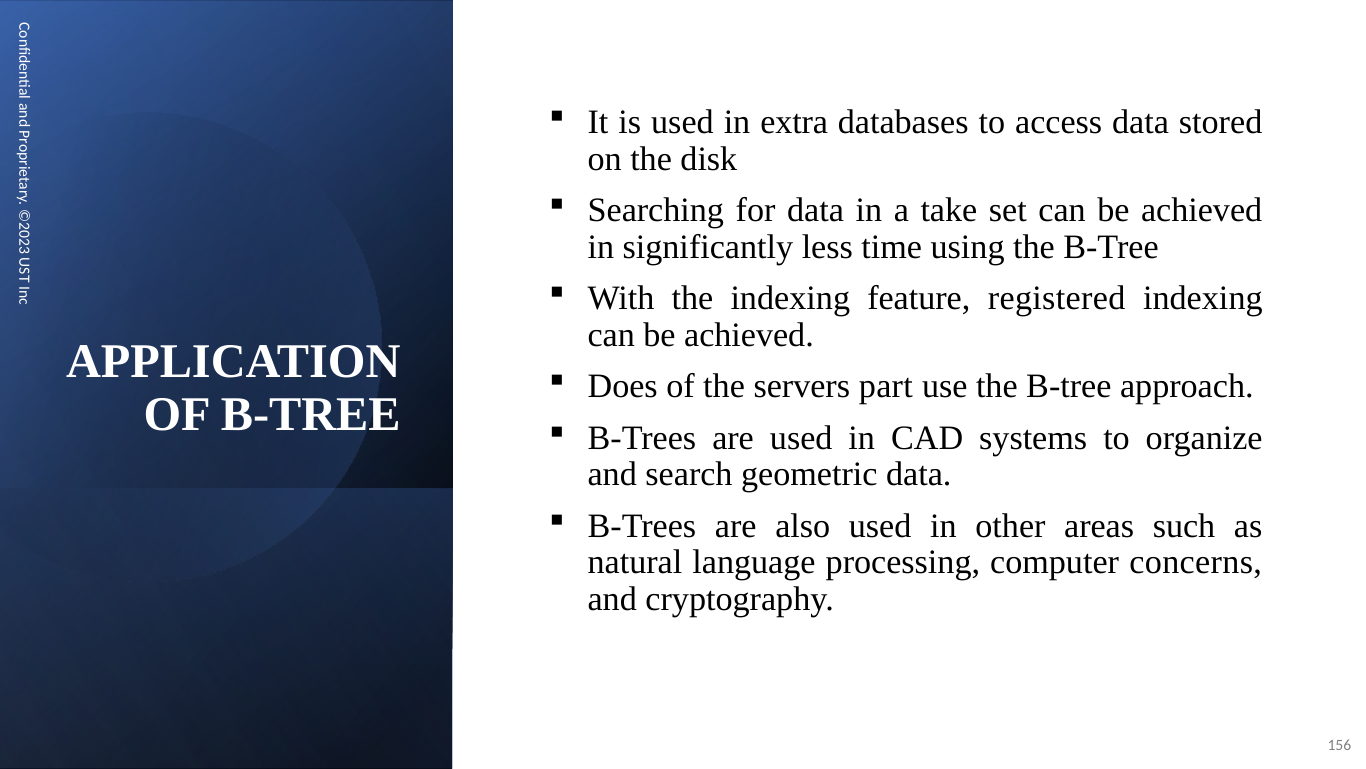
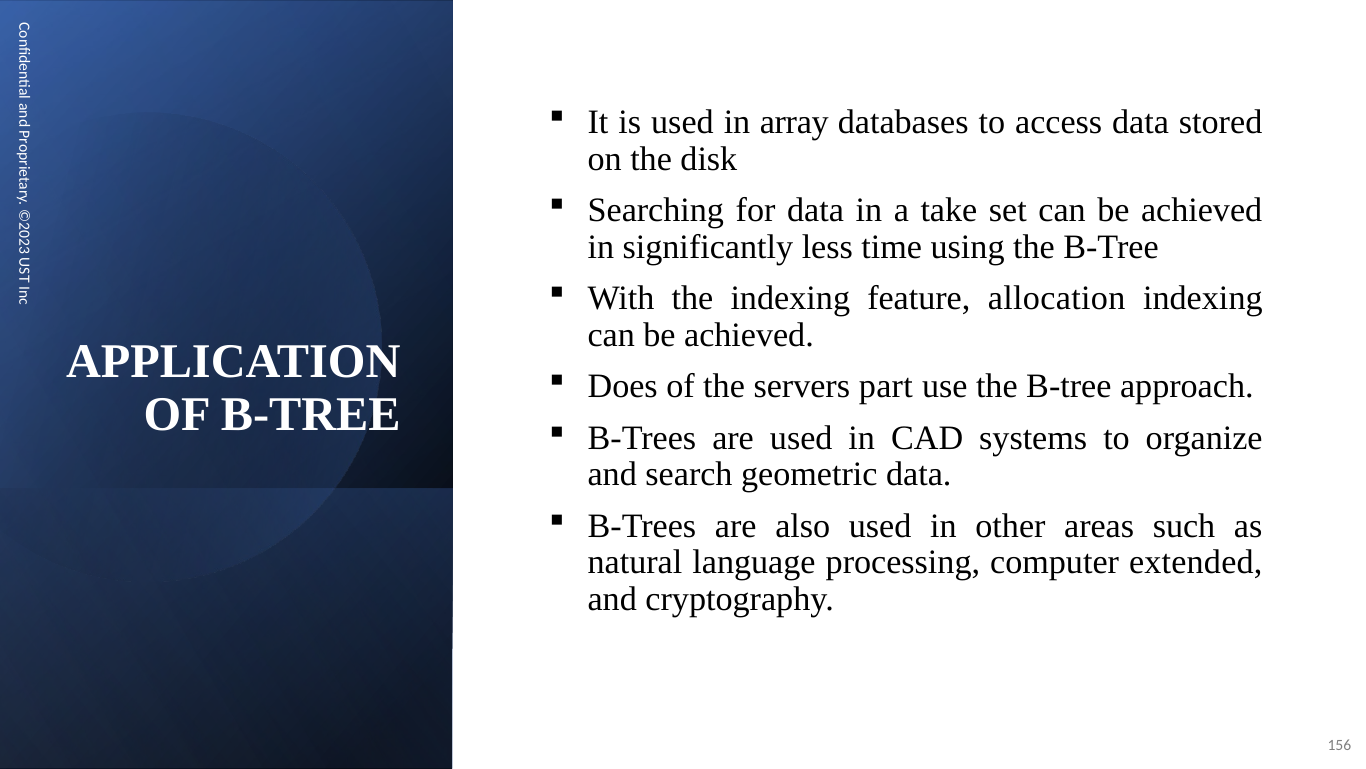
extra: extra -> array
registered: registered -> allocation
concerns: concerns -> extended
